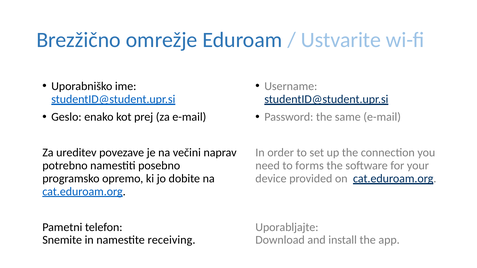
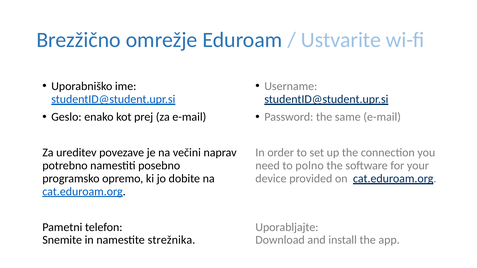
forms: forms -> polno
receiving: receiving -> strežnika
